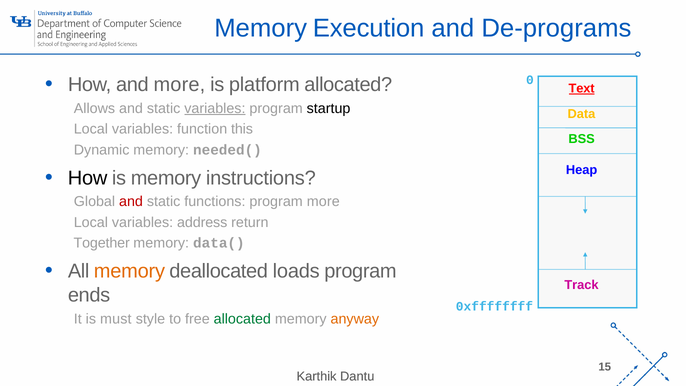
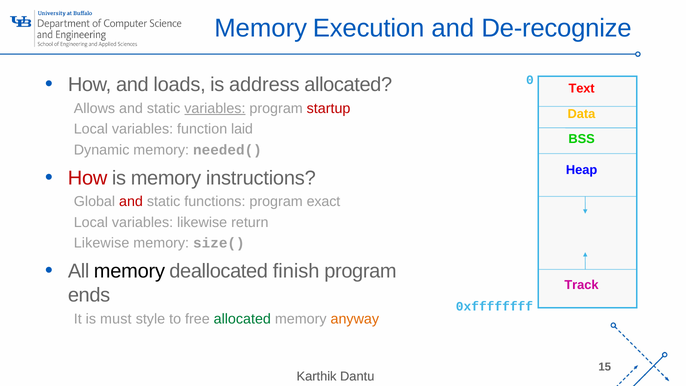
De-programs: De-programs -> De-recognize
and more: more -> loads
platform: platform -> address
Text underline: present -> none
startup colour: black -> red
this: this -> laid
How at (88, 178) colour: black -> red
program more: more -> exact
variables address: address -> likewise
Together at (102, 243): Together -> Likewise
data(: data( -> size(
memory at (129, 271) colour: orange -> black
loads: loads -> finish
